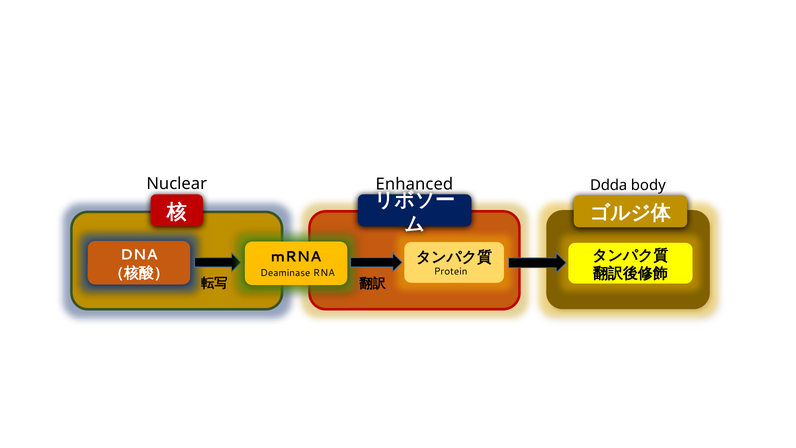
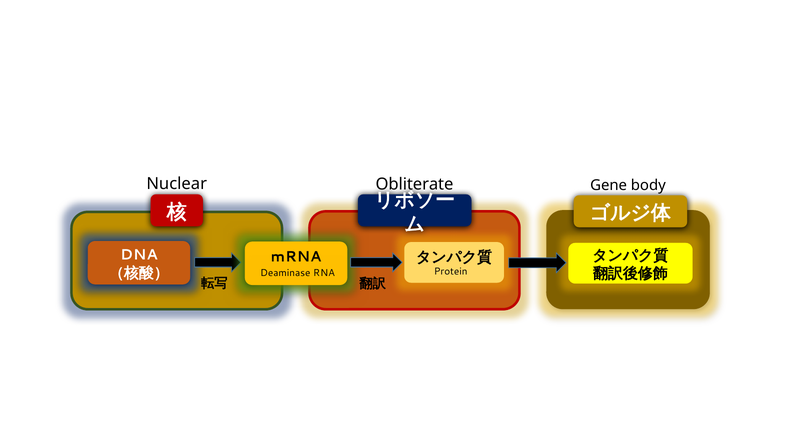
Enhanced: Enhanced -> Obliterate
Ddda: Ddda -> Gene
